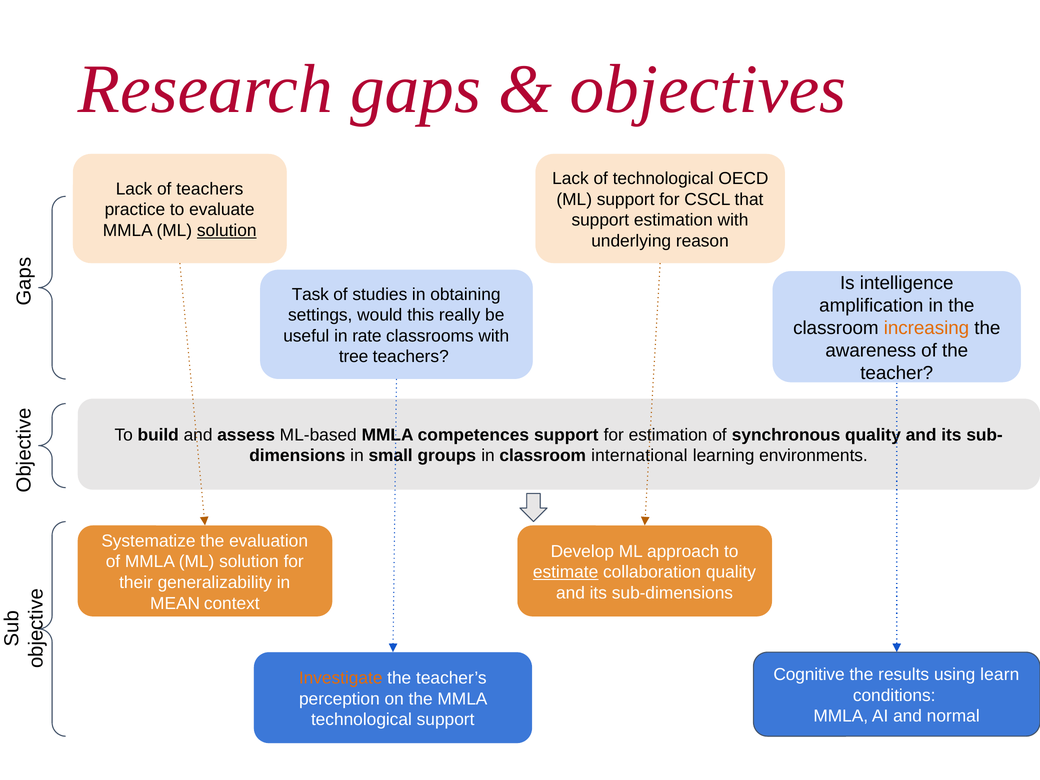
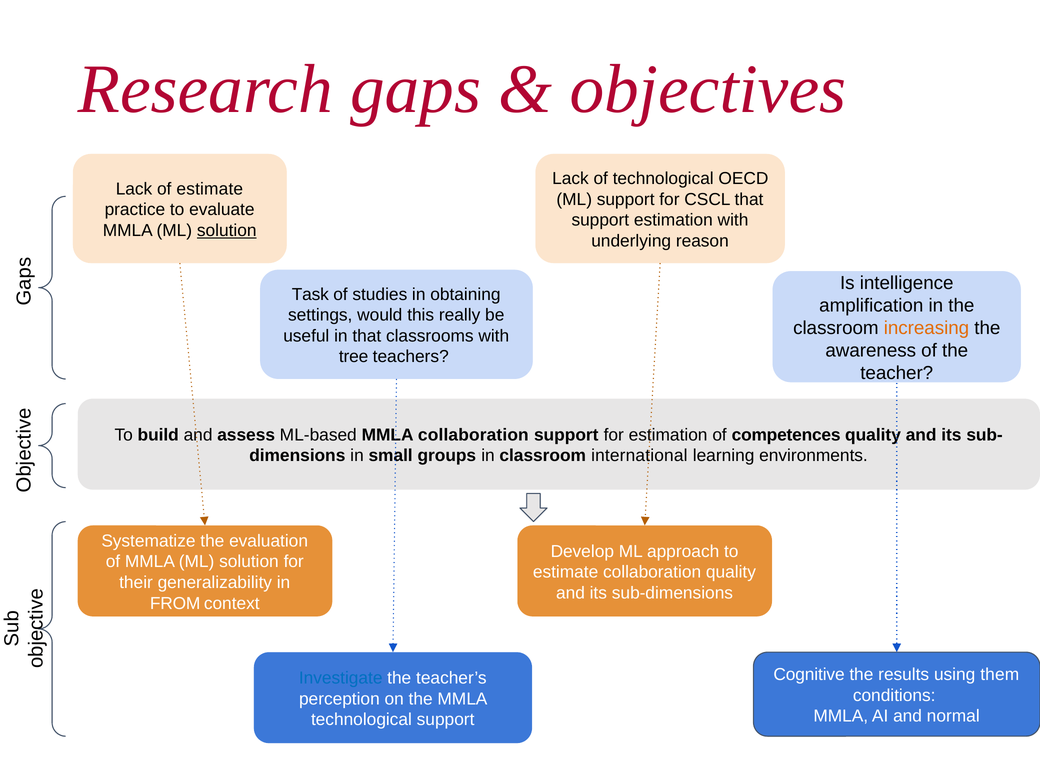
of teachers: teachers -> estimate
in rate: rate -> that
MMLA competences: competences -> collaboration
synchronous: synchronous -> competences
estimate at (566, 572) underline: present -> none
MEAN: MEAN -> FROM
learn: learn -> them
Investigate colour: orange -> blue
